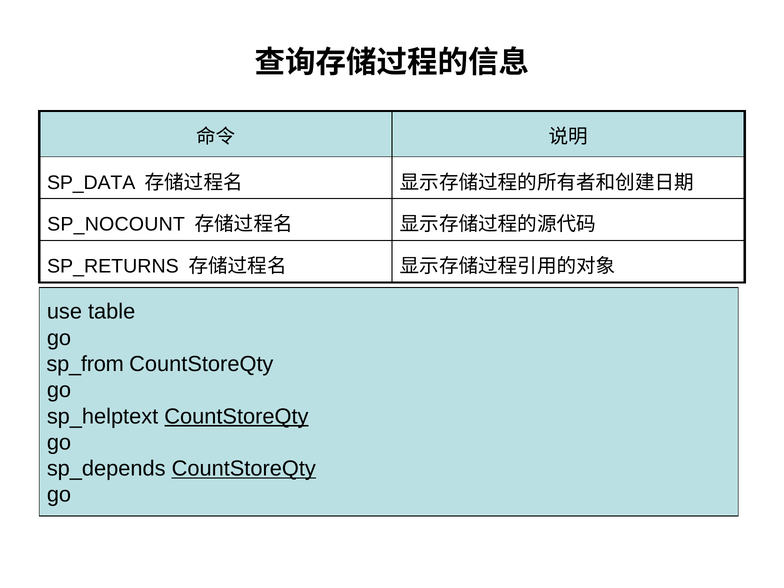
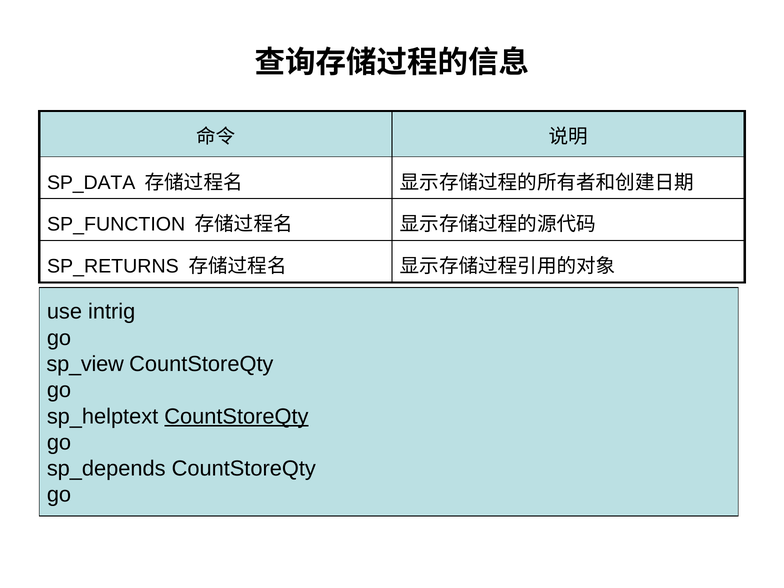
SP_NOCOUNT: SP_NOCOUNT -> SP_FUNCTION
table: table -> intrig
sp_from: sp_from -> sp_view
CountStoreQty at (244, 469) underline: present -> none
